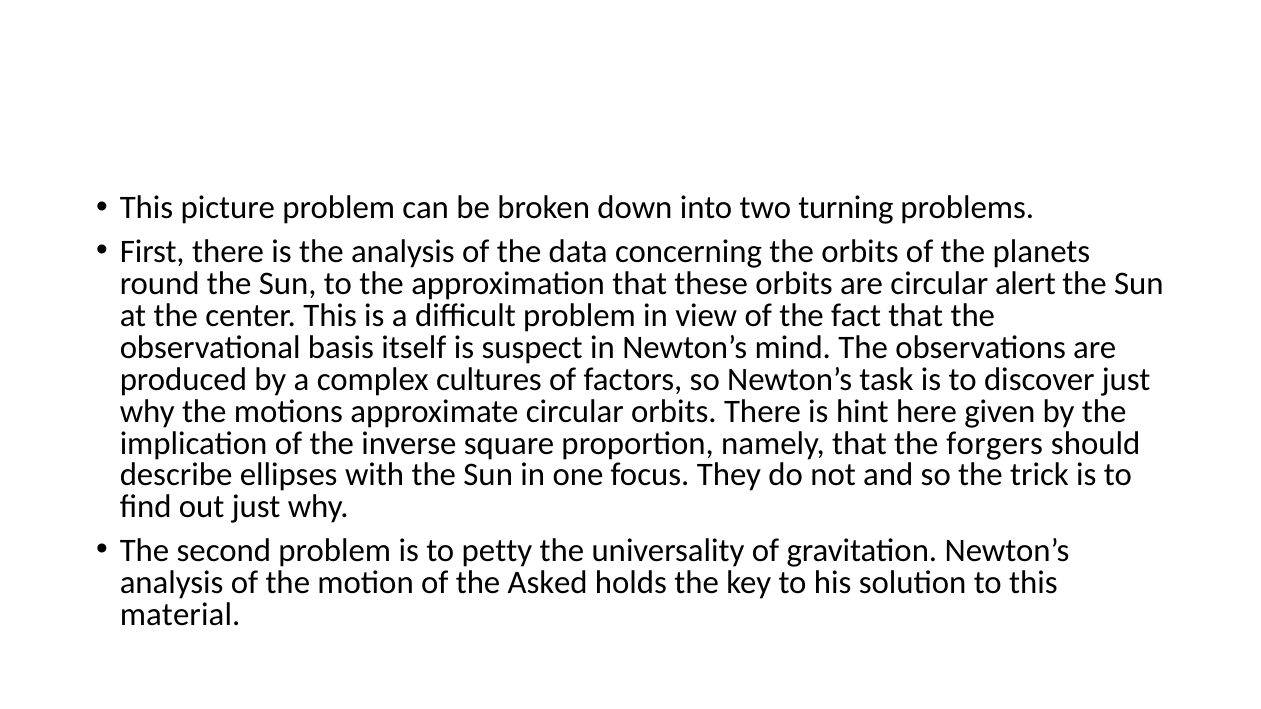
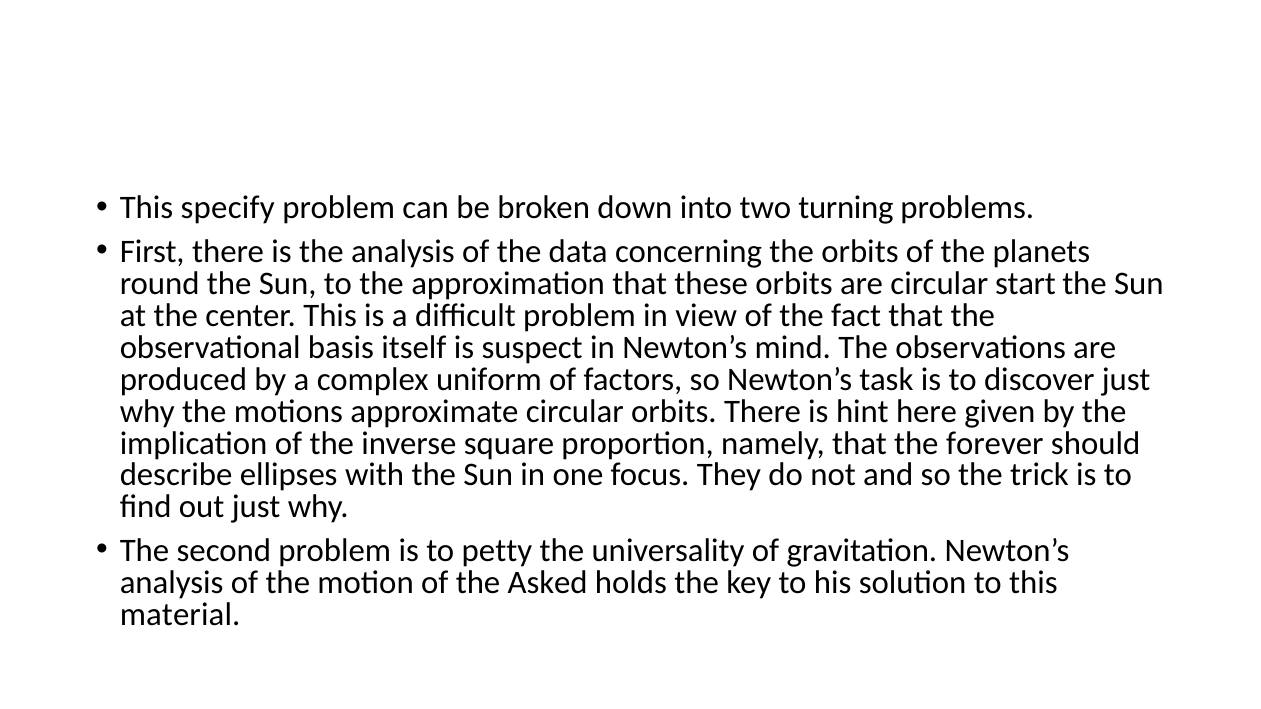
picture: picture -> specify
alert: alert -> start
cultures: cultures -> uniform
forgers: forgers -> forever
